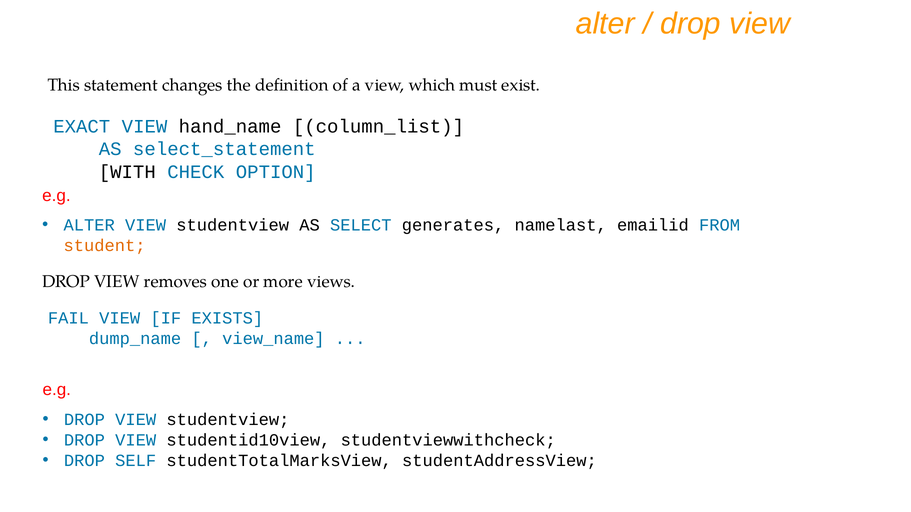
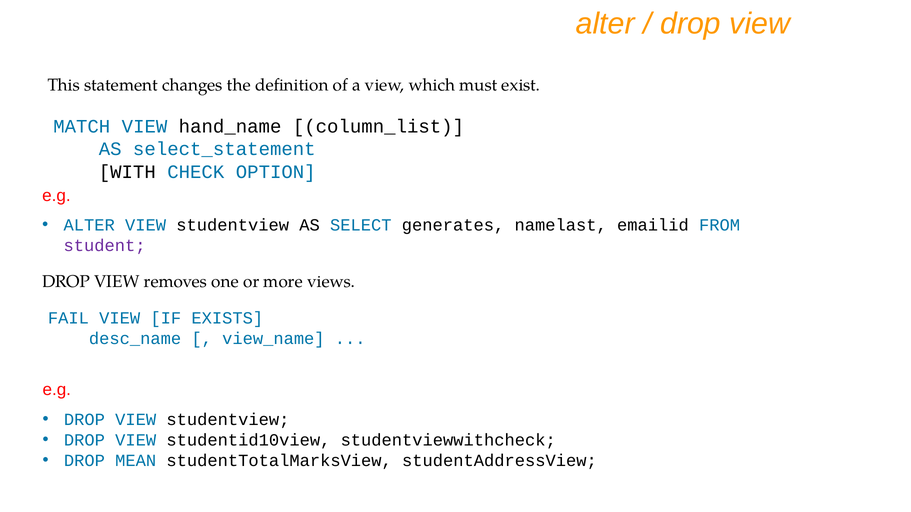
EXACT: EXACT -> MATCH
student colour: orange -> purple
dump_name: dump_name -> desc_name
SELF: SELF -> MEAN
